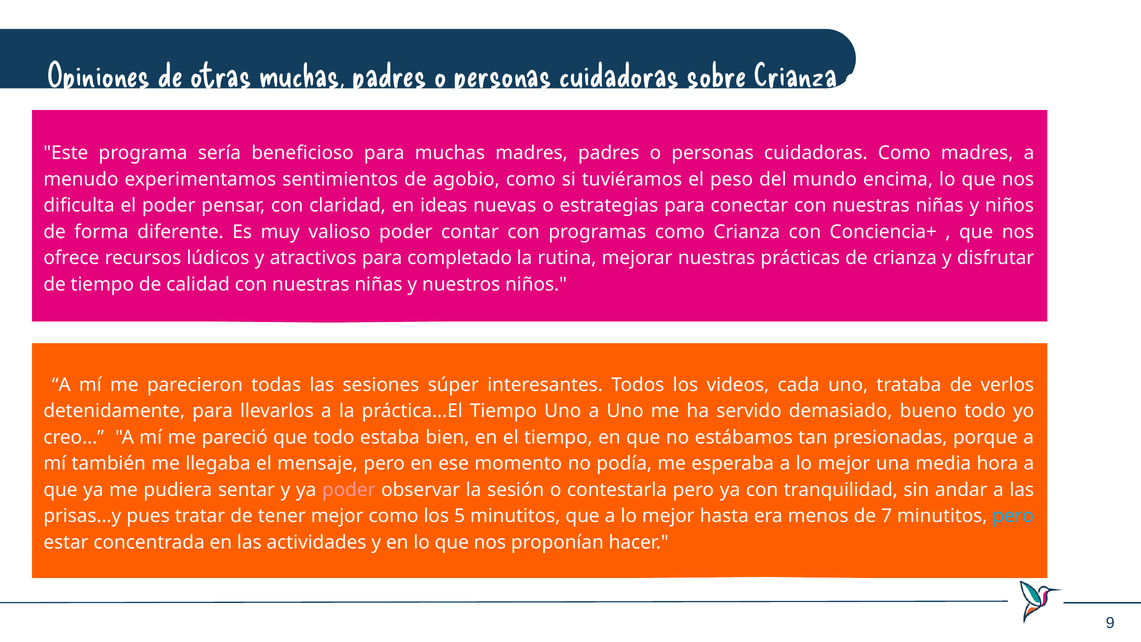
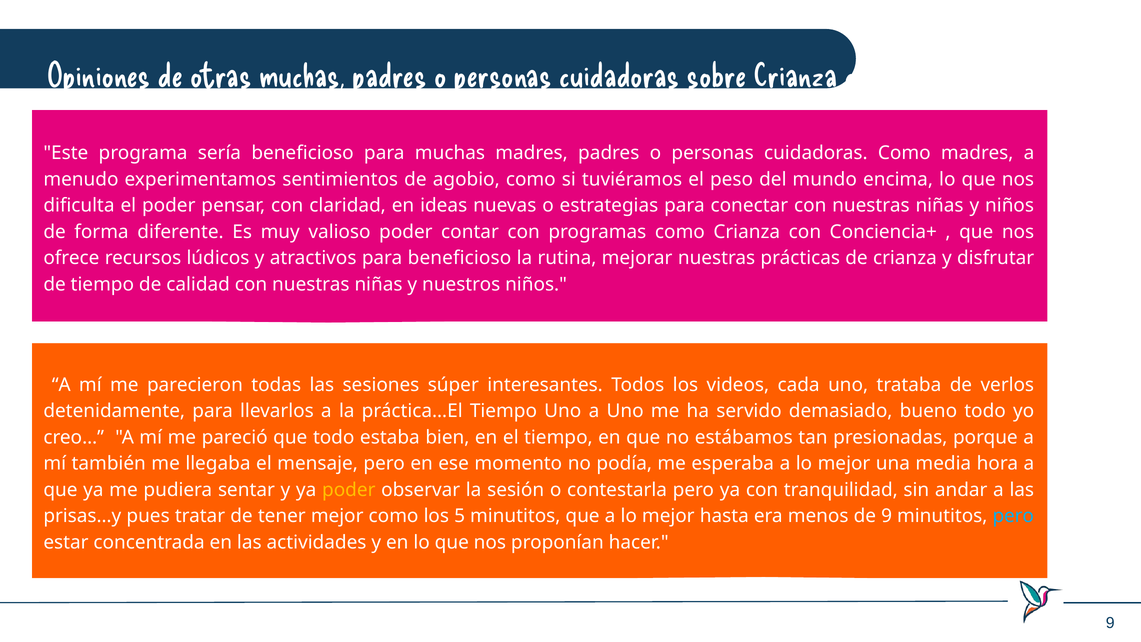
para completado: completado -> beneficioso
poder at (349, 490) colour: pink -> yellow
de 7: 7 -> 9
